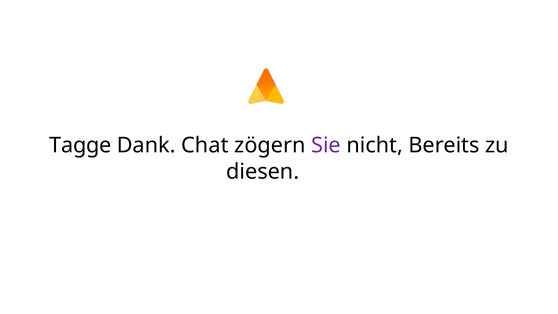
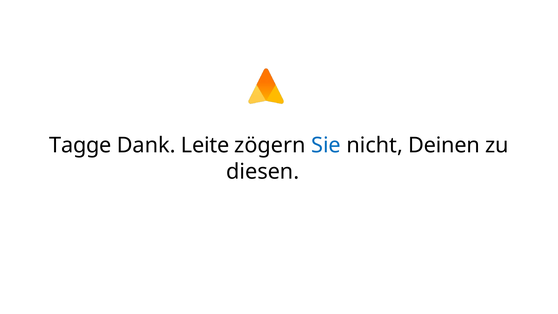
Chat: Chat -> Leite
Sie colour: purple -> blue
Bereits: Bereits -> Deinen
